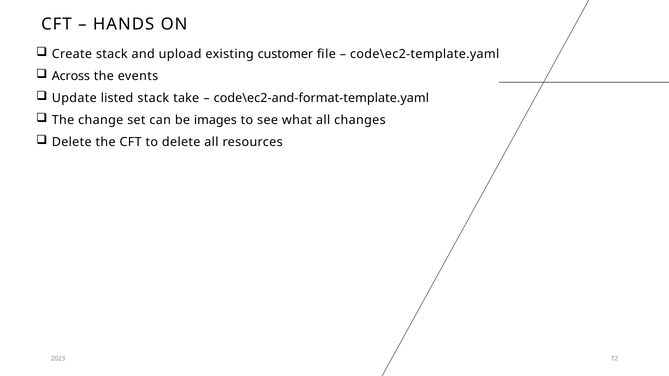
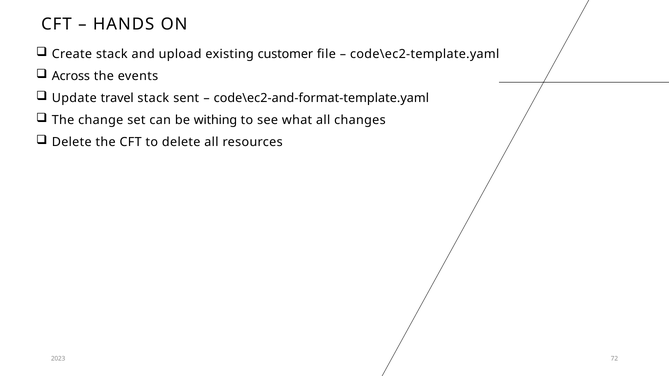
listed: listed -> travel
take: take -> sent
images: images -> withing
